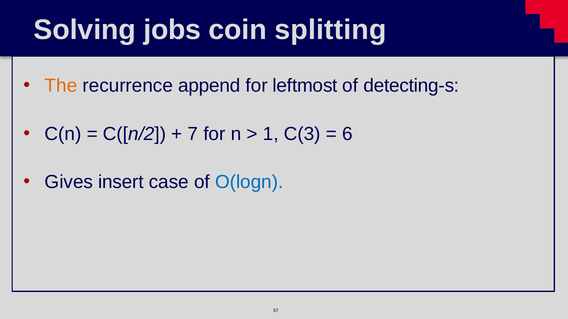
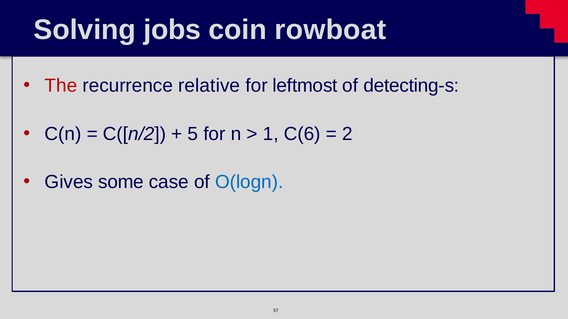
splitting: splitting -> rowboat
The colour: orange -> red
append: append -> relative
7: 7 -> 5
C(3: C(3 -> C(6
6: 6 -> 2
insert: insert -> some
